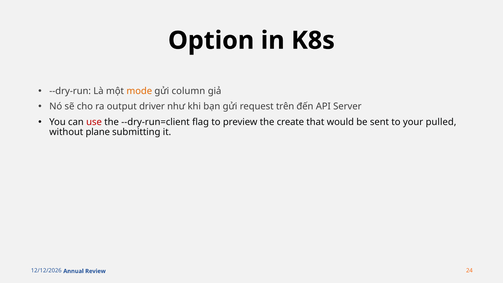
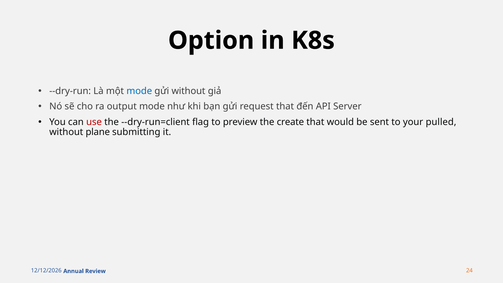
mode at (139, 91) colour: orange -> blue
gửi column: column -> without
output driver: driver -> mode
request trên: trên -> that
